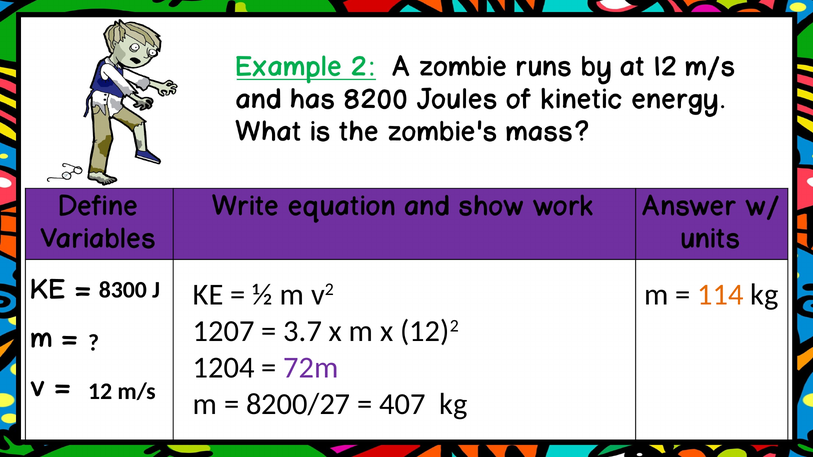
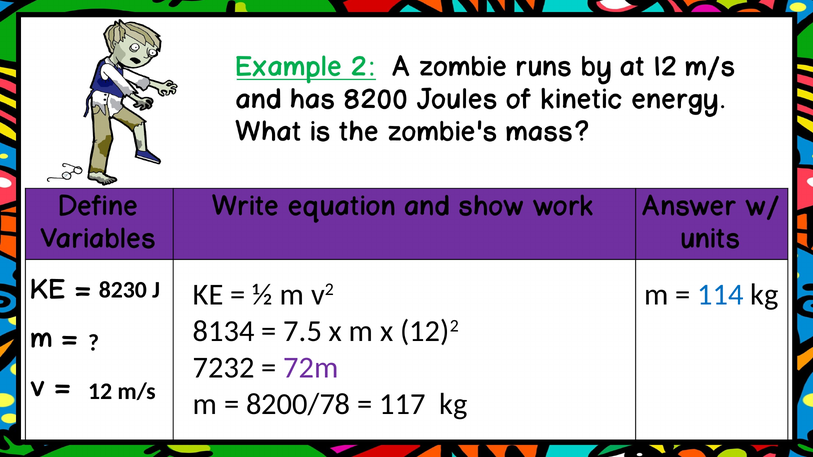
8300: 8300 -> 8230
114 colour: orange -> blue
1207: 1207 -> 8134
3.7: 3.7 -> 7.5
1204: 1204 -> 7232
8200/27: 8200/27 -> 8200/78
407: 407 -> 117
